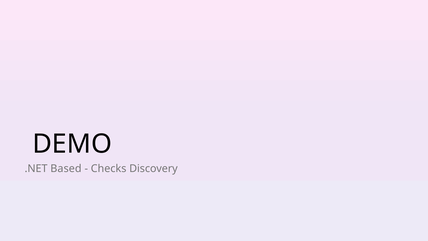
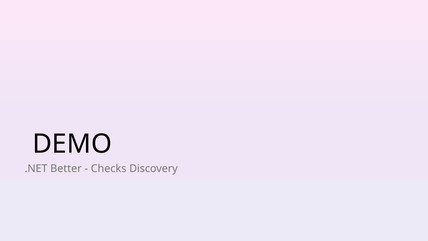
Based: Based -> Better
